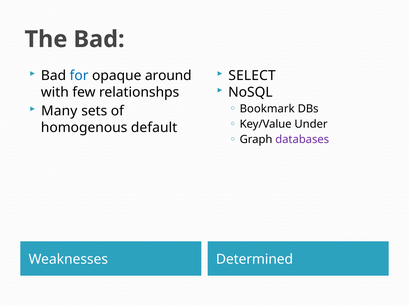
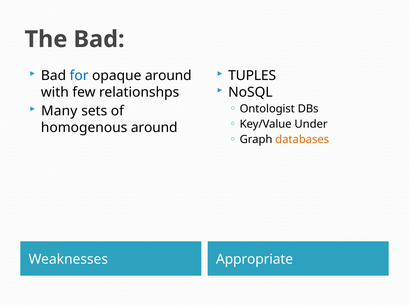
SELECT: SELECT -> TUPLES
Bookmark: Bookmark -> Ontologist
homogenous default: default -> around
databases colour: purple -> orange
Determined: Determined -> Appropriate
